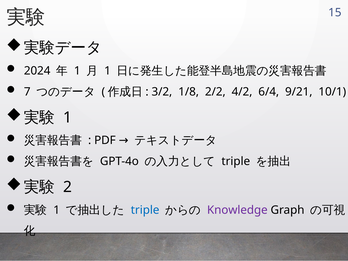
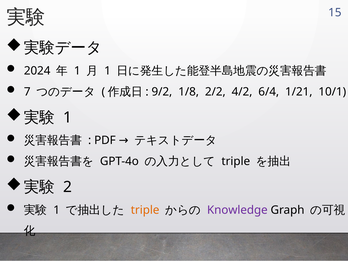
3/2: 3/2 -> 9/2
9/21: 9/21 -> 1/21
triple at (145, 210) colour: blue -> orange
